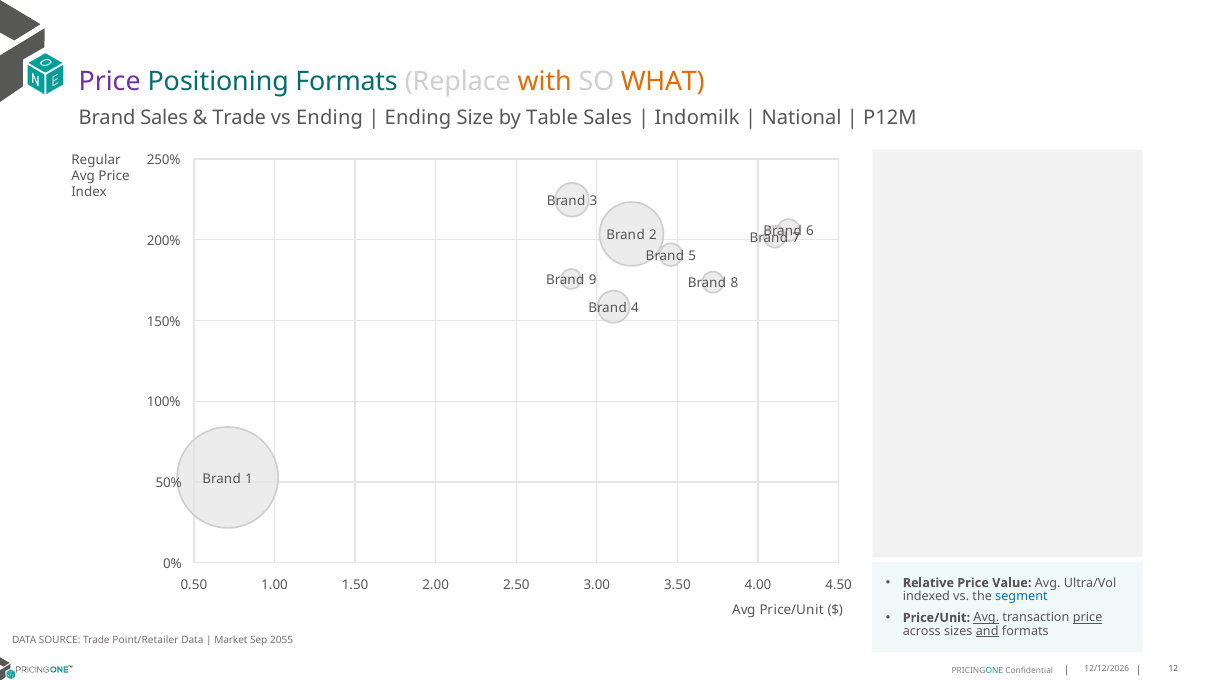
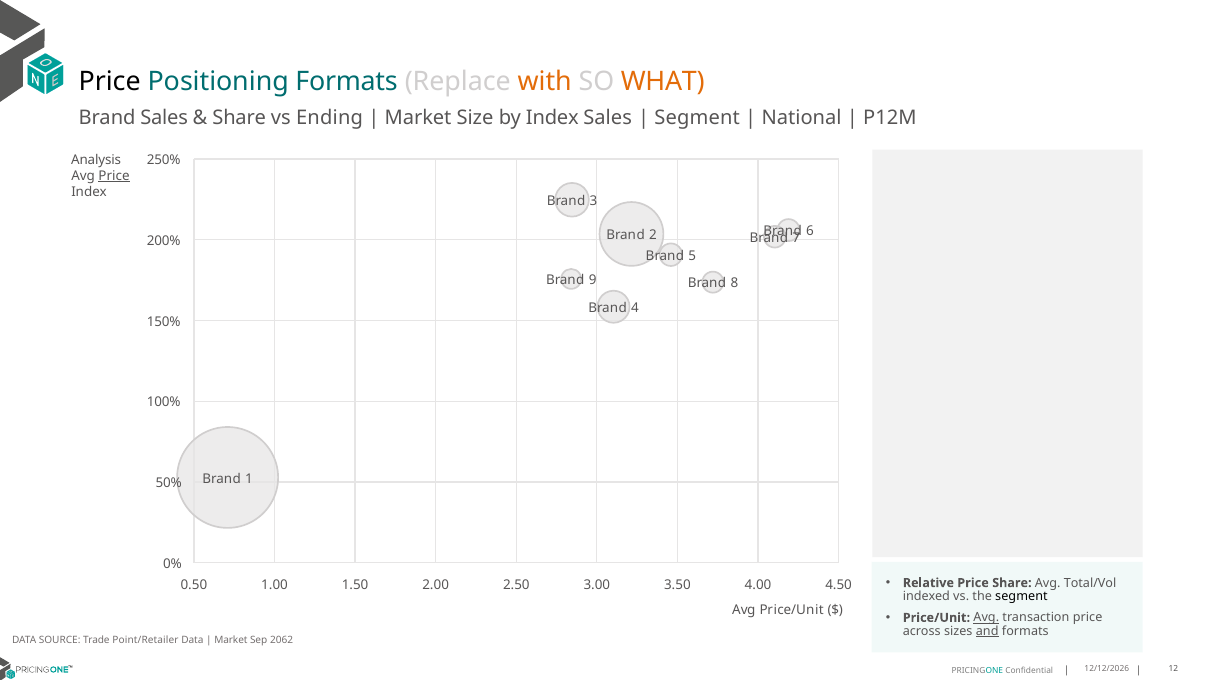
Price at (110, 81) colour: purple -> black
Trade at (239, 118): Trade -> Share
Ending at (418, 118): Ending -> Market
by Table: Table -> Index
Indomilk at (697, 118): Indomilk -> Segment
Regular: Regular -> Analysis
Price at (114, 176) underline: none -> present
Price Value: Value -> Share
Ultra/Vol: Ultra/Vol -> Total/Vol
segment at (1021, 596) colour: blue -> black
price at (1088, 617) underline: present -> none
2055: 2055 -> 2062
